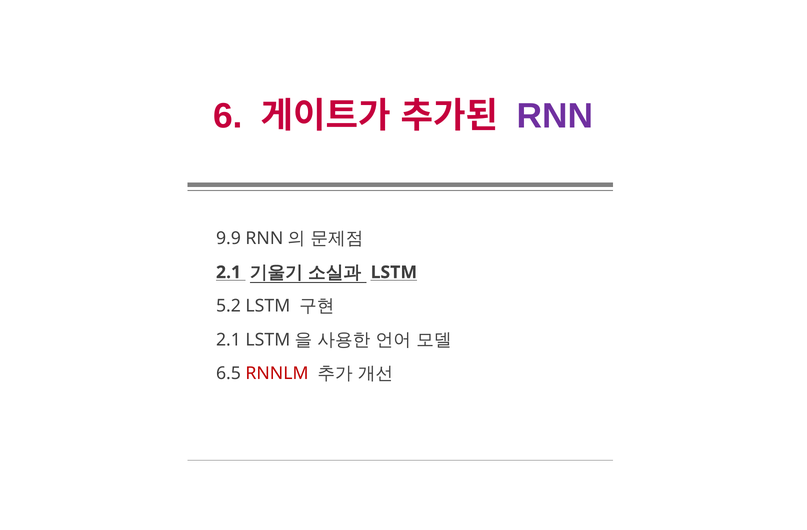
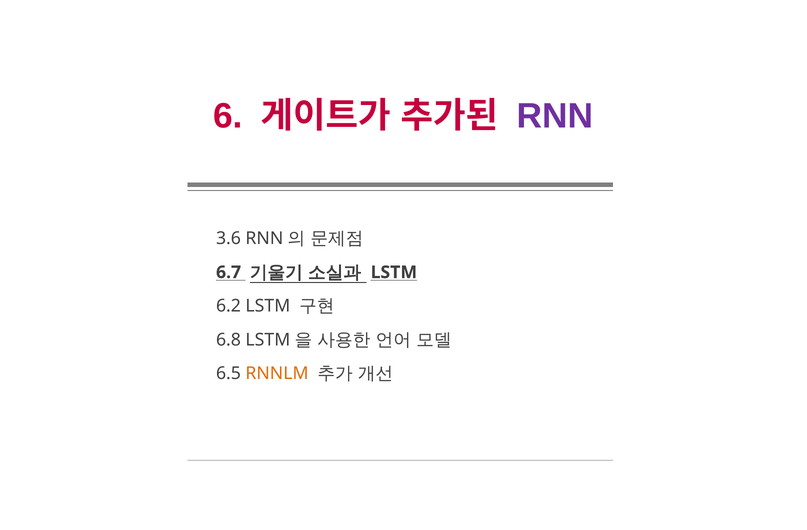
9.9: 9.9 -> 3.6
2.1 at (229, 272): 2.1 -> 6.7
5.2: 5.2 -> 6.2
2.1 at (228, 340): 2.1 -> 6.8
RNNLM colour: red -> orange
